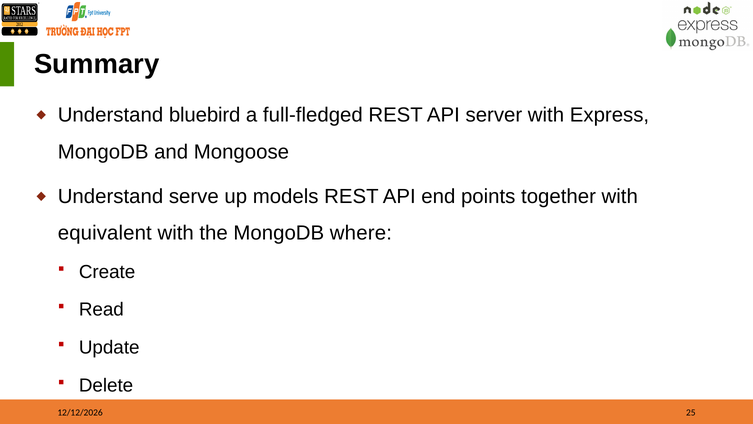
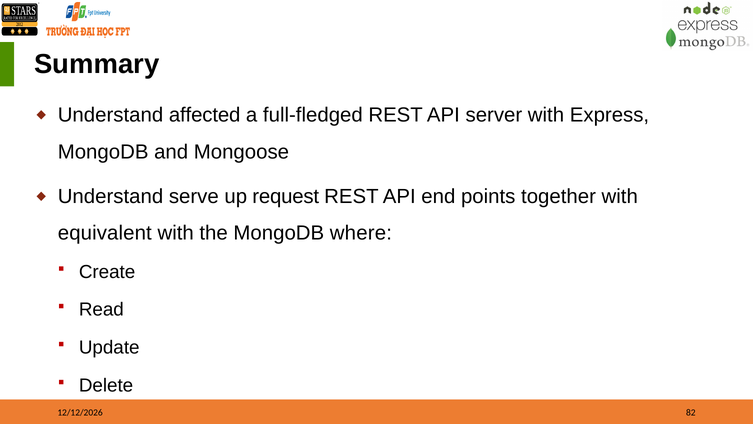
bluebird: bluebird -> affected
models: models -> request
25: 25 -> 82
